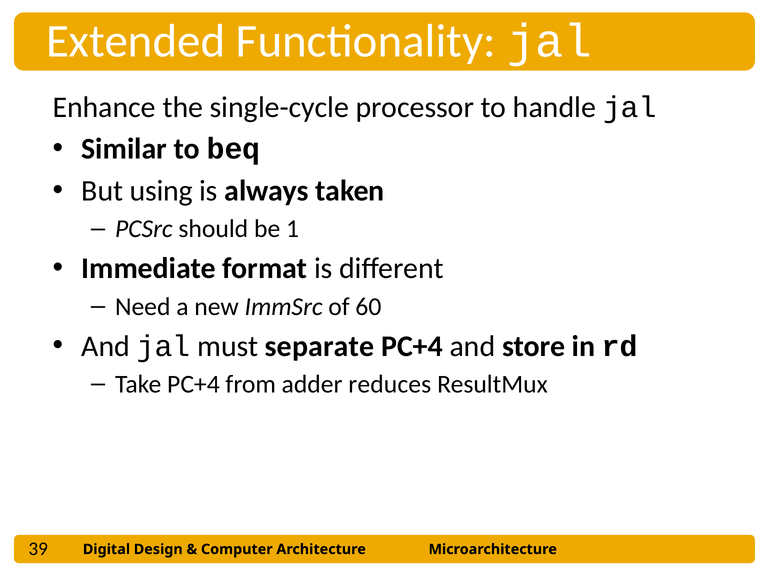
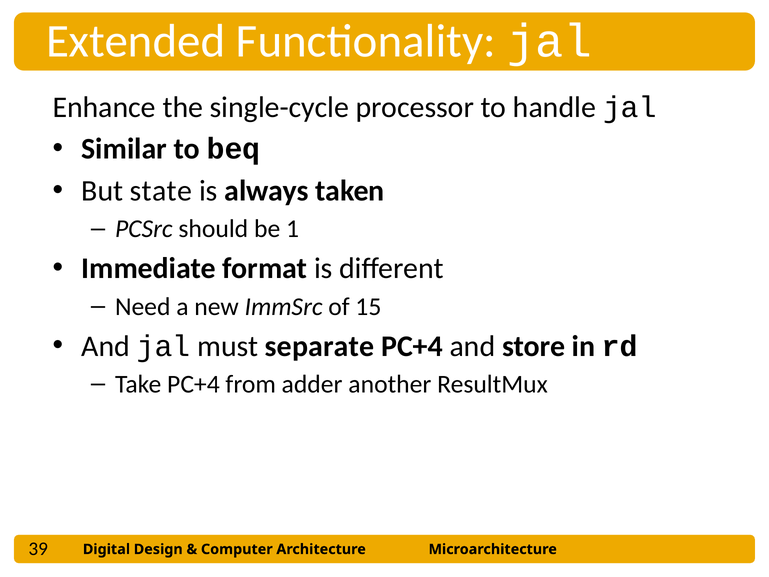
using: using -> state
60: 60 -> 15
reduces: reduces -> another
